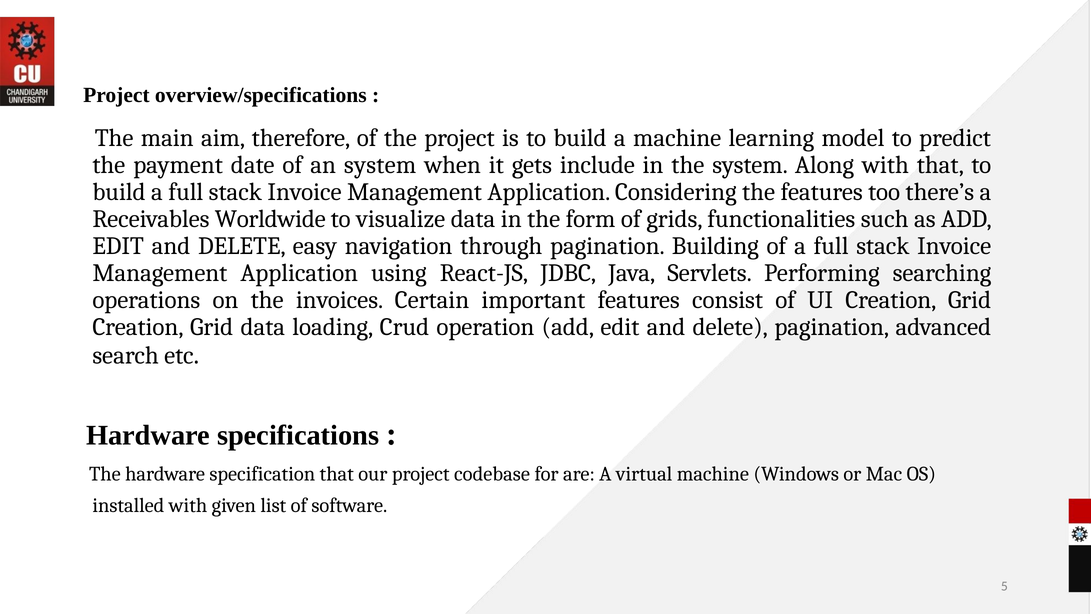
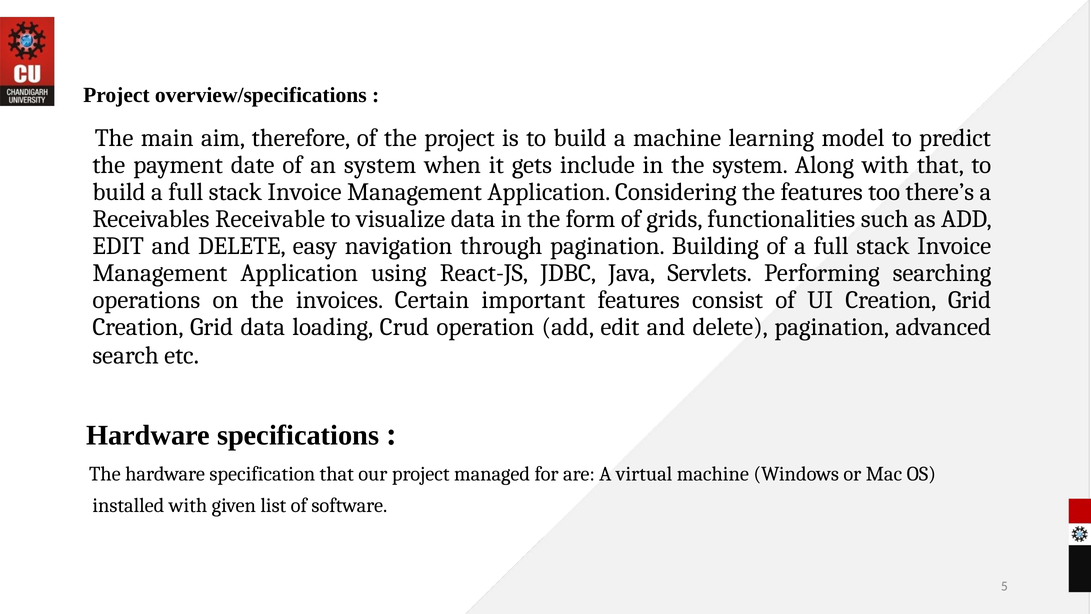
Worldwide: Worldwide -> Receivable
codebase: codebase -> managed
